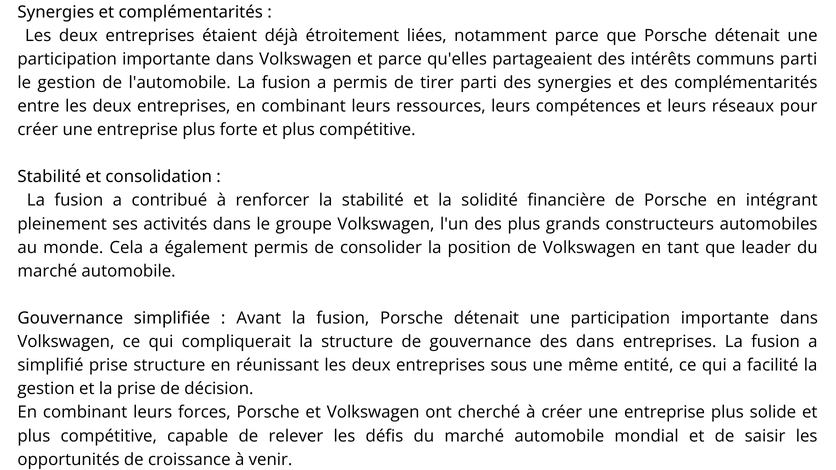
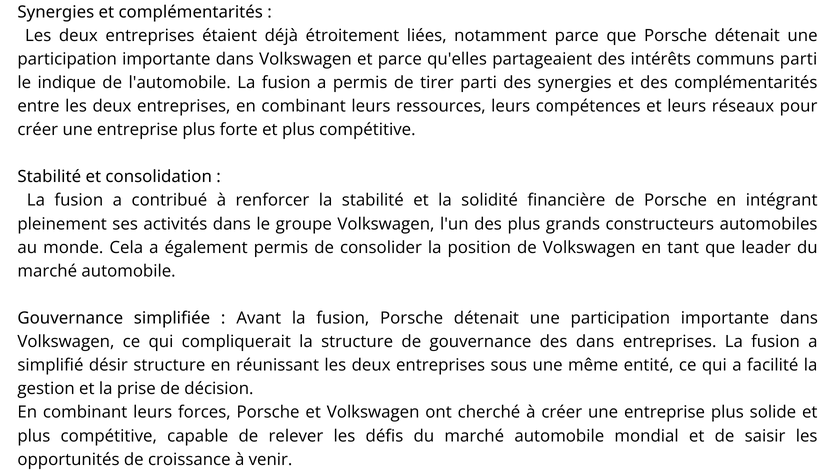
le gestion: gestion -> indique
simplifié prise: prise -> désir
